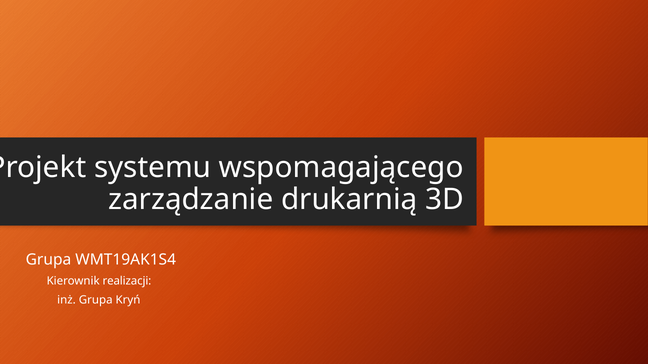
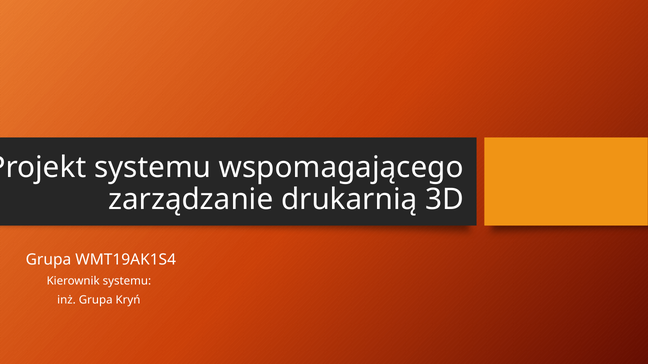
Kierownik realizacji: realizacji -> systemu
